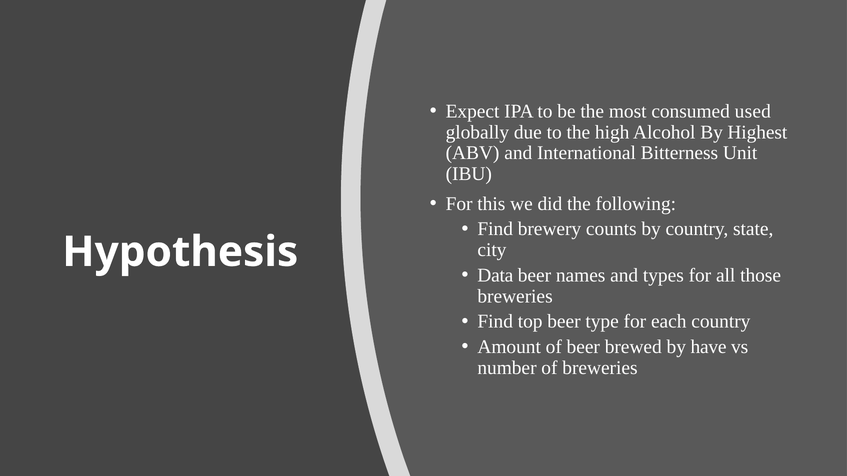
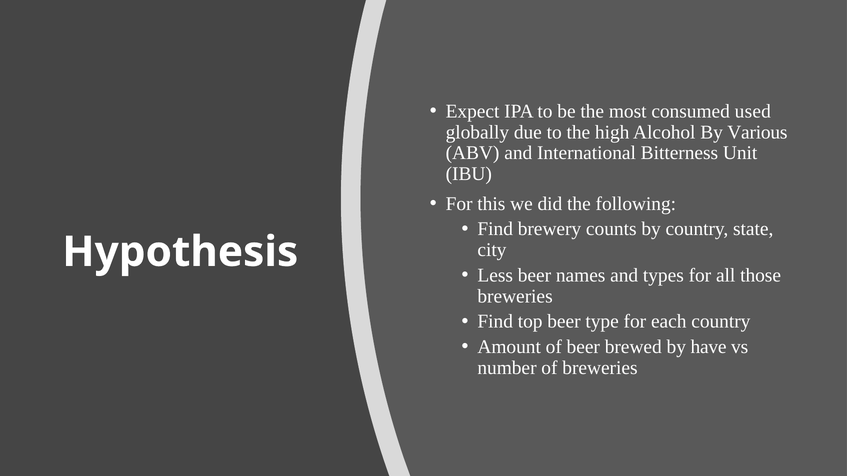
Highest: Highest -> Various
Data: Data -> Less
